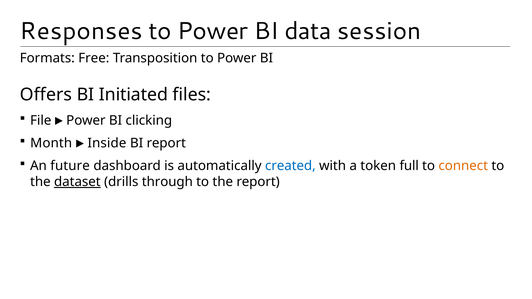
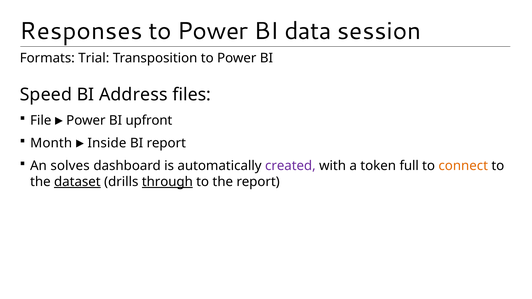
Free: Free -> Trial
Offers: Offers -> Speed
Initiated: Initiated -> Address
clicking: clicking -> upfront
future: future -> solves
created colour: blue -> purple
through underline: none -> present
